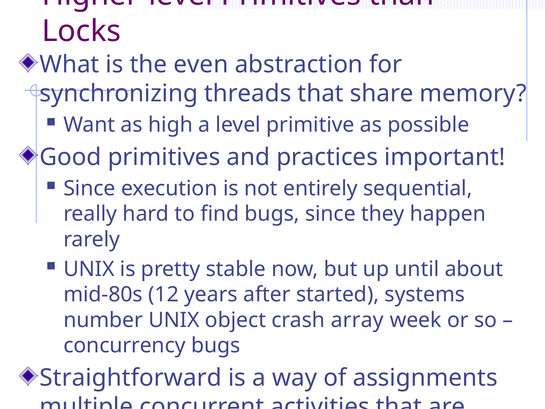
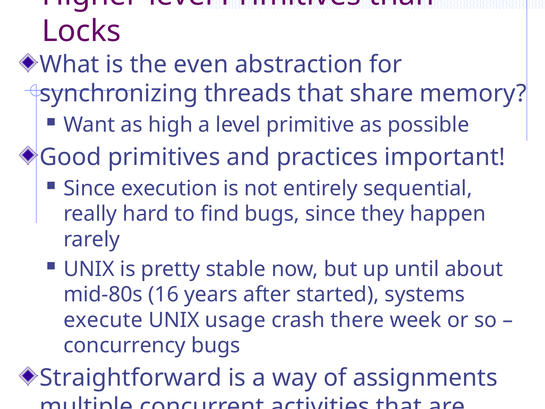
12: 12 -> 16
number: number -> execute
object: object -> usage
array: array -> there
